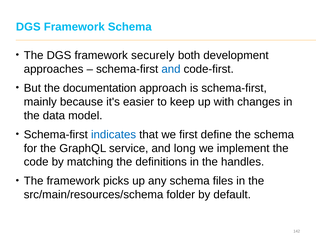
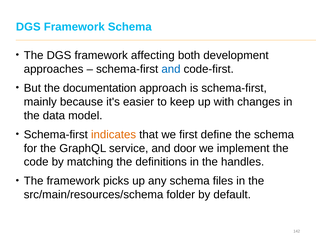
securely: securely -> affecting
indicates colour: blue -> orange
long: long -> door
